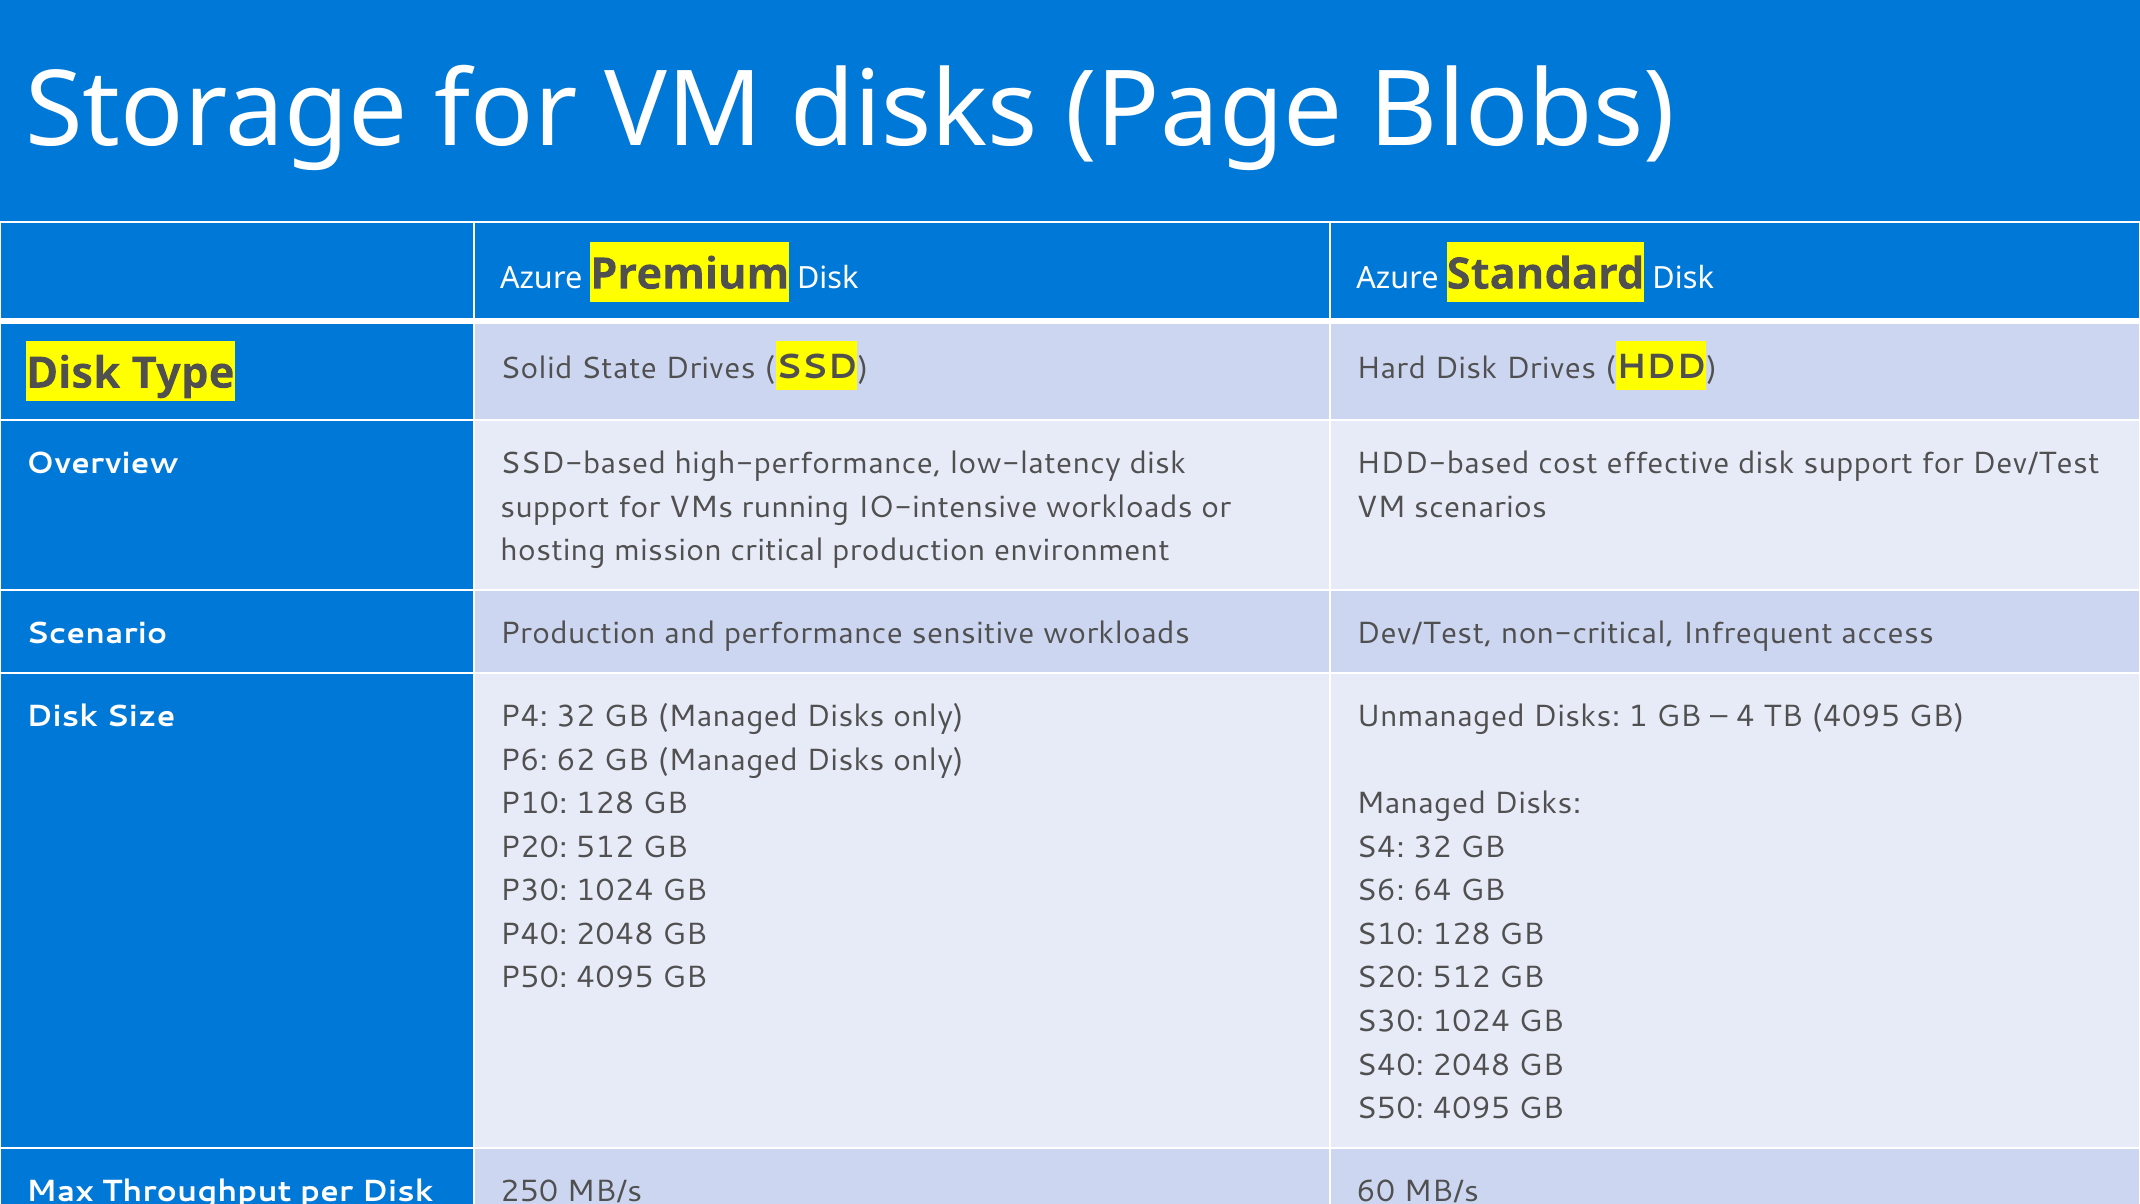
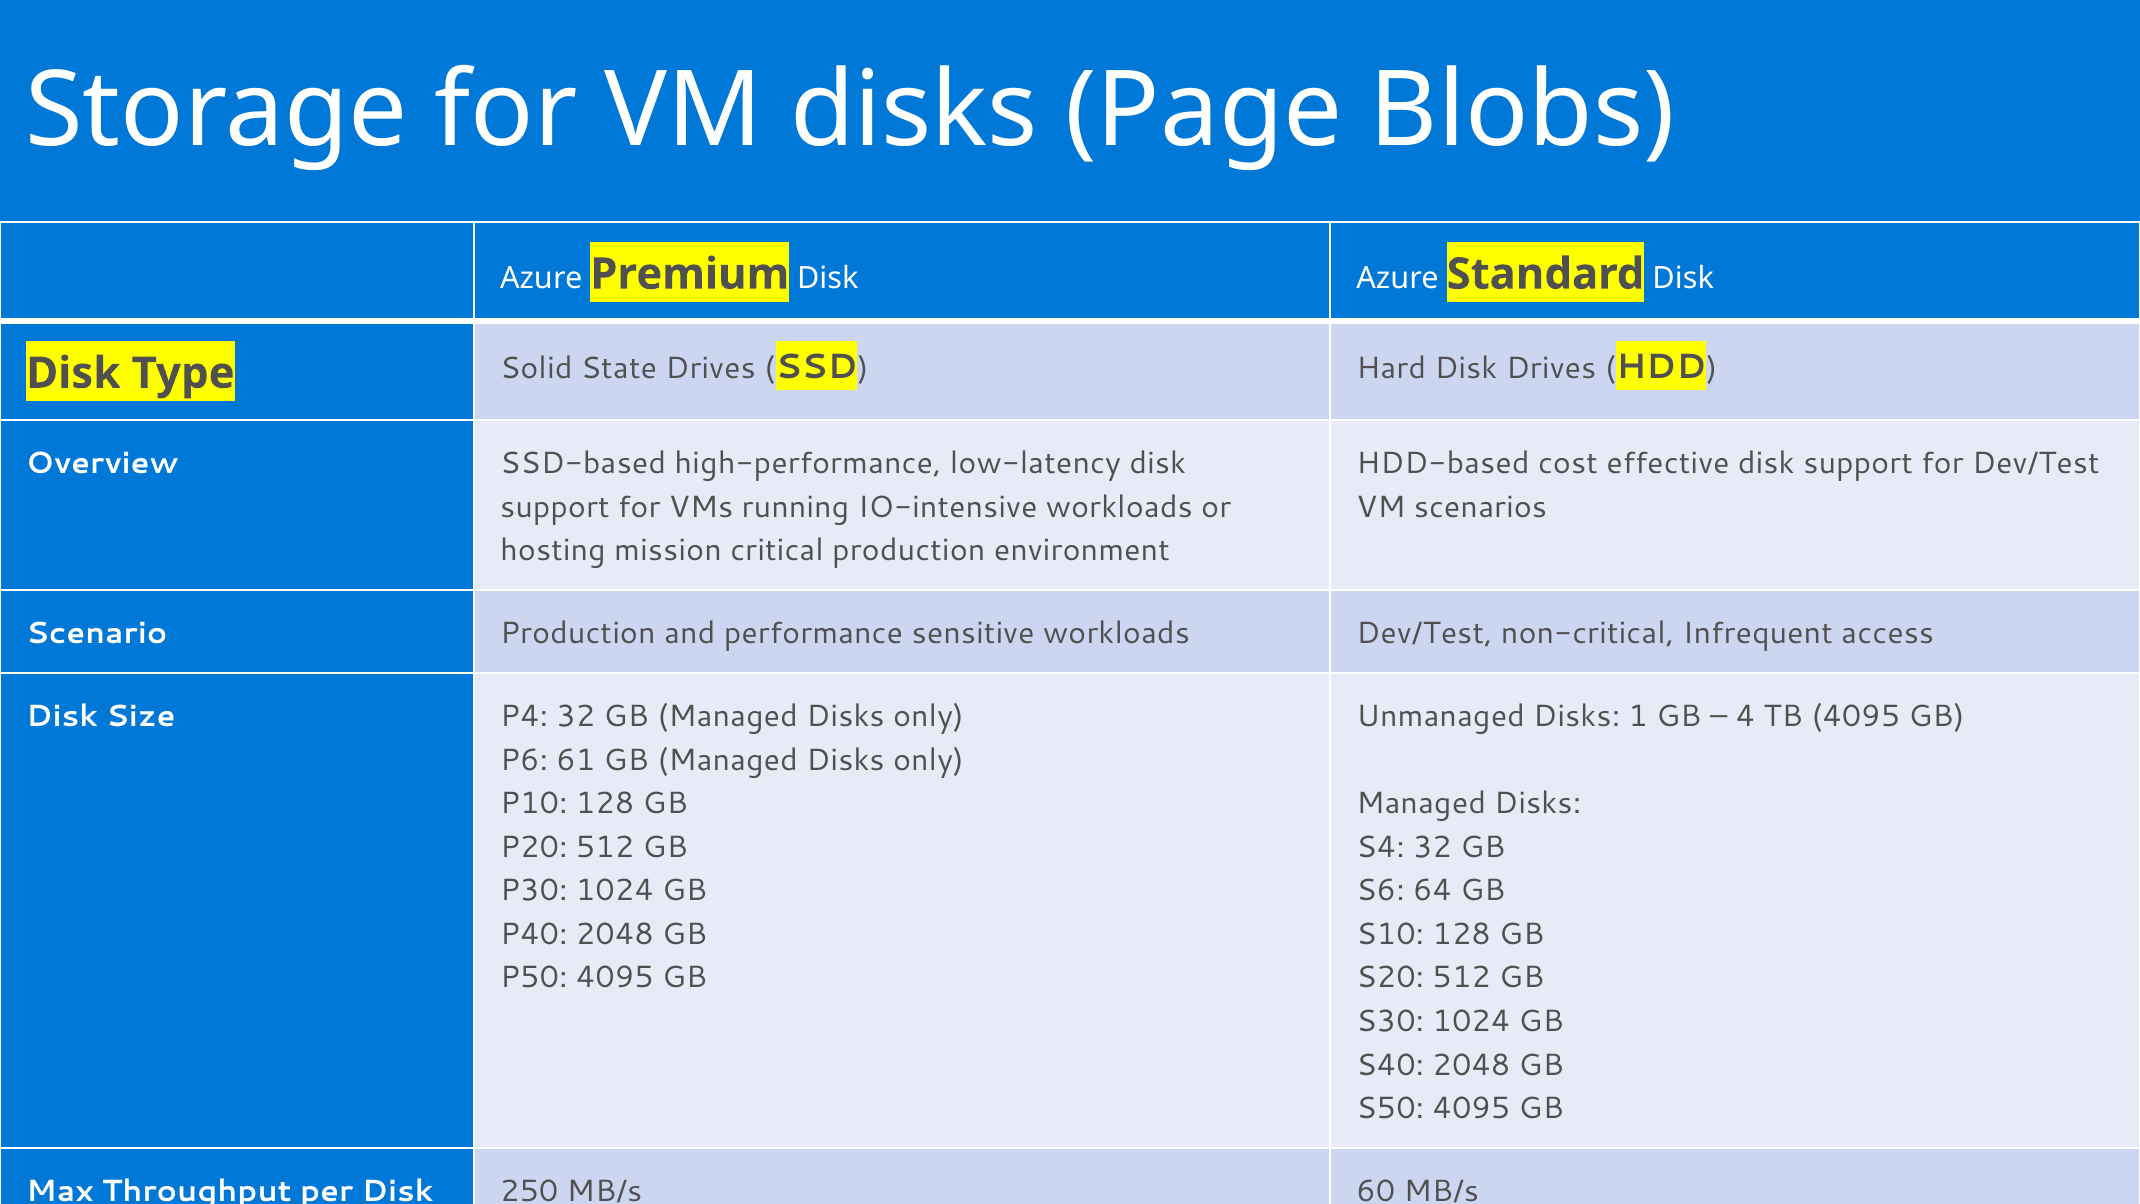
62: 62 -> 61
